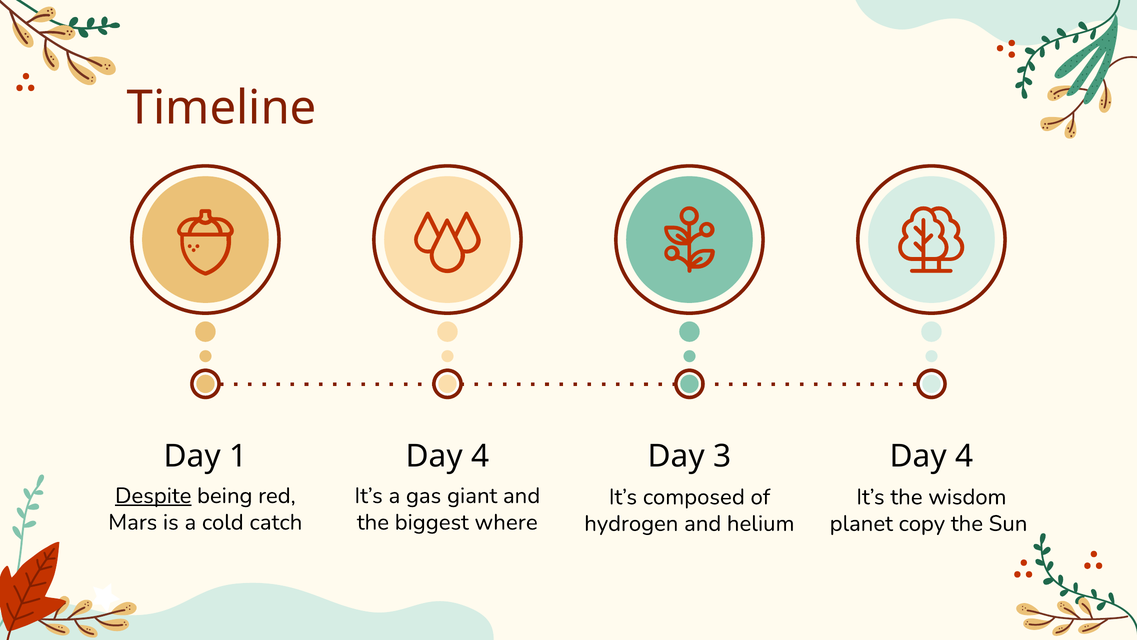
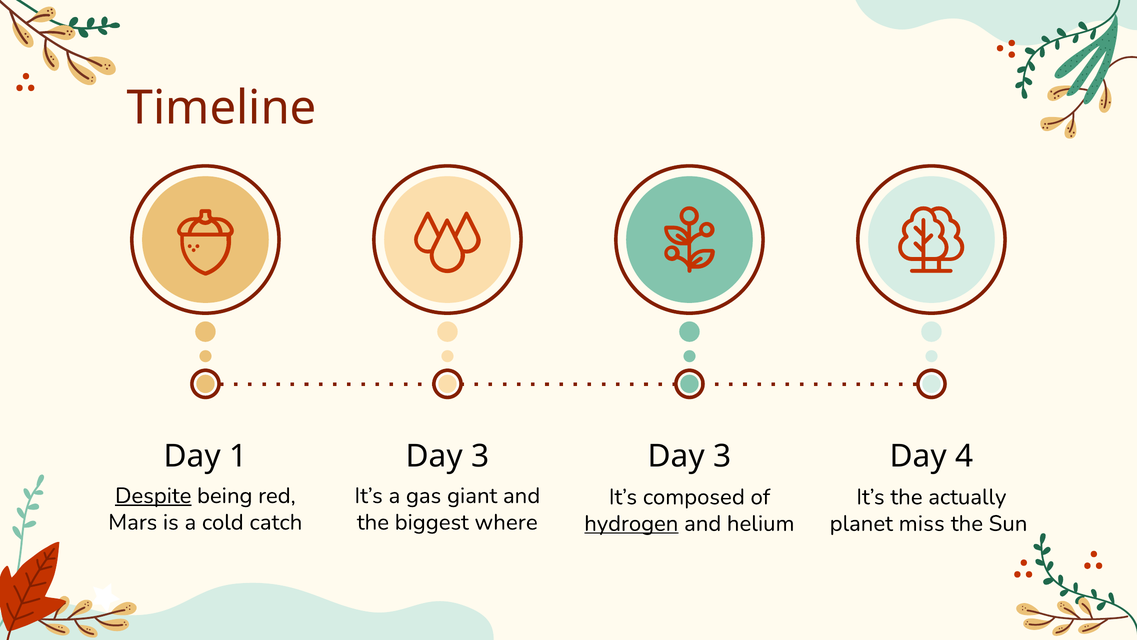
4 at (480, 456): 4 -> 3
wisdom: wisdom -> actually
hydrogen underline: none -> present
copy: copy -> miss
